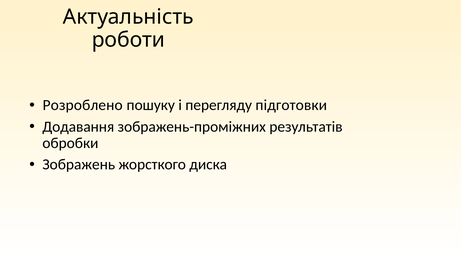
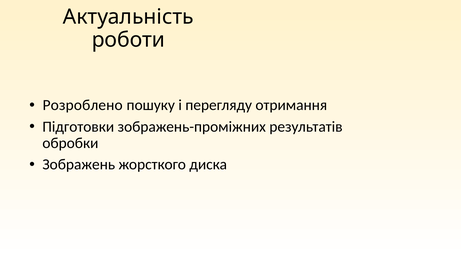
підготовки: підготовки -> отримання
Додавання: Додавання -> Підготовки
